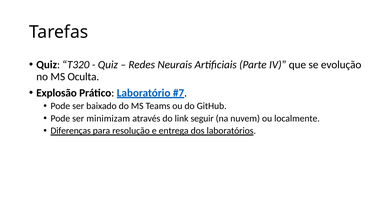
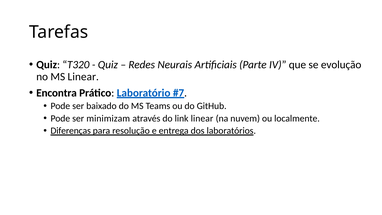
MS Oculta: Oculta -> Linear
Explosão: Explosão -> Encontra
link seguir: seguir -> linear
